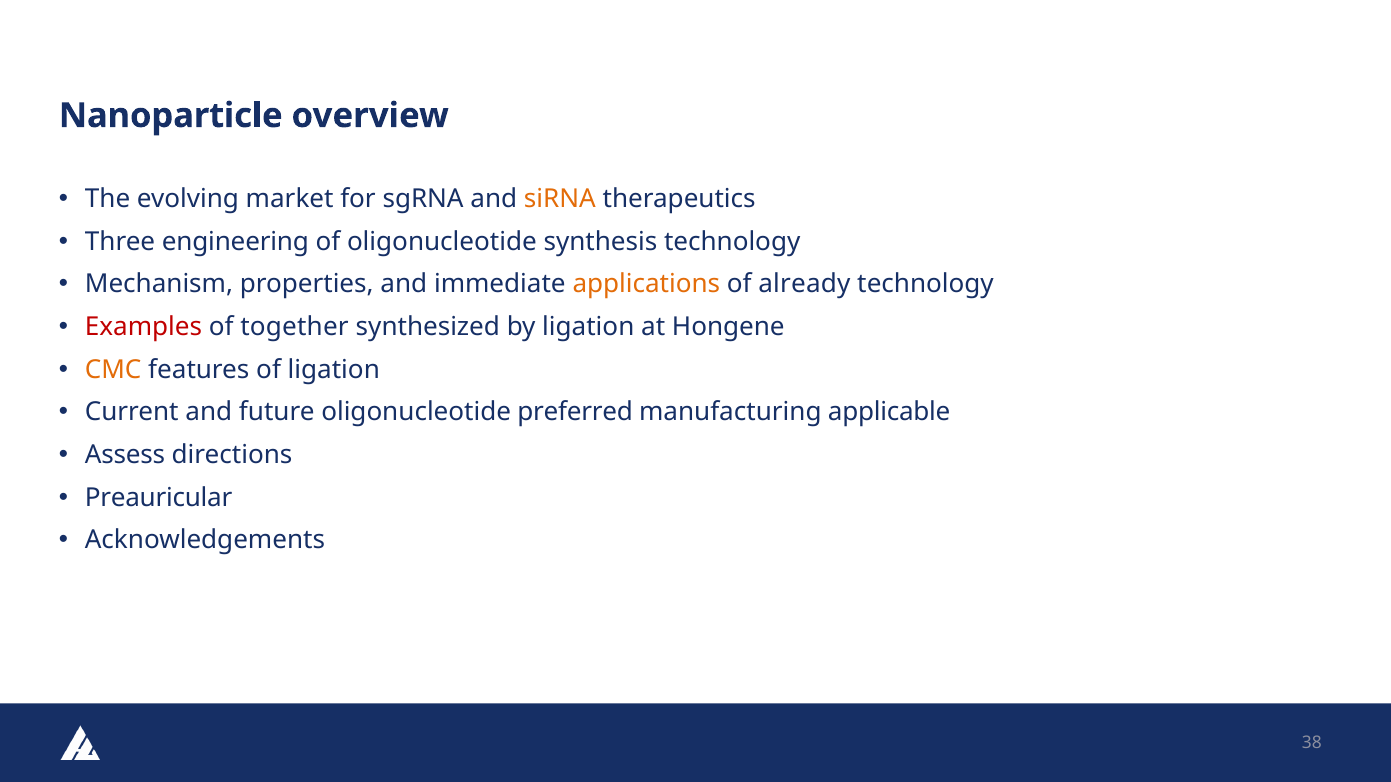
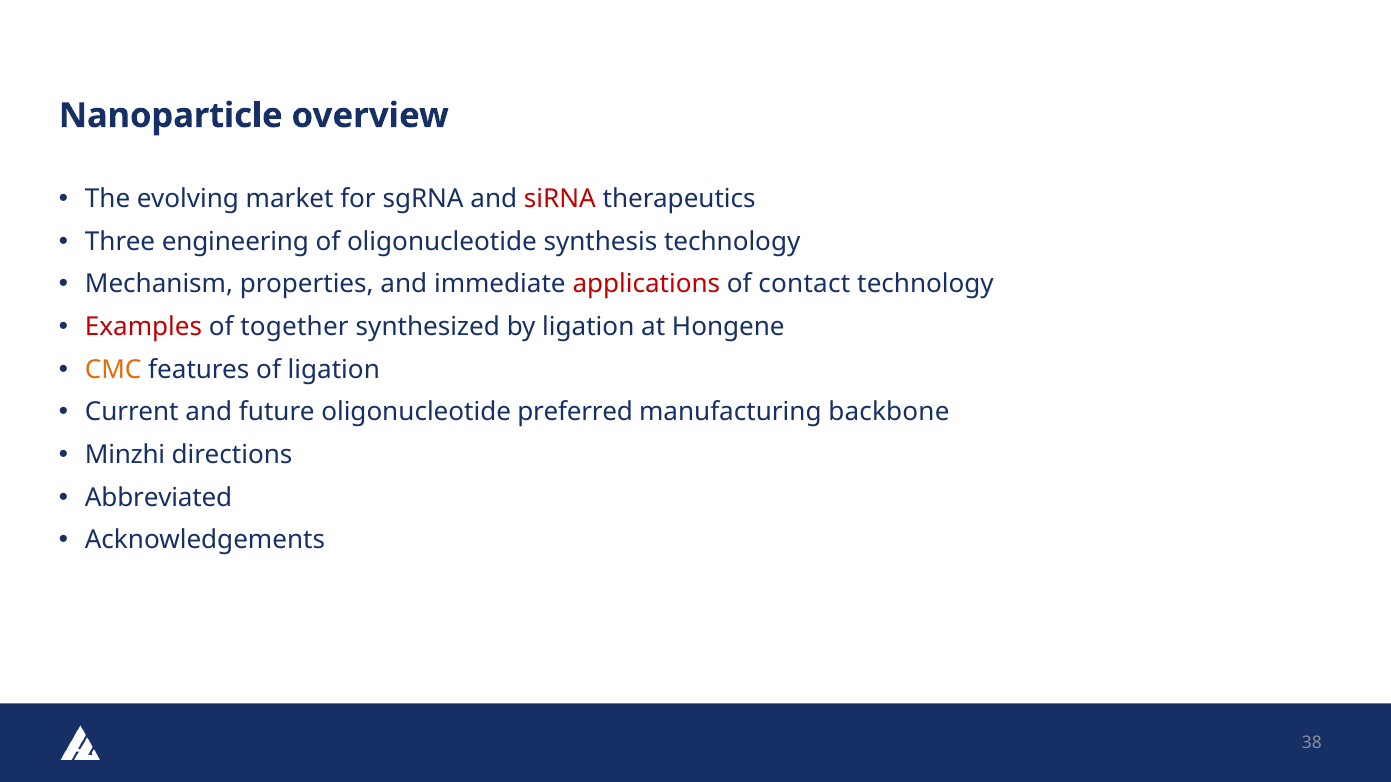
siRNA colour: orange -> red
applications colour: orange -> red
already: already -> contact
applicable: applicable -> backbone
Assess: Assess -> Minzhi
Preauricular: Preauricular -> Abbreviated
